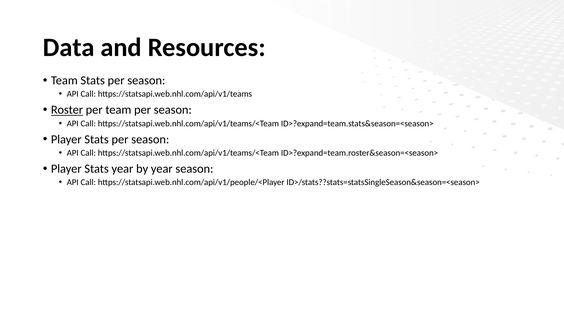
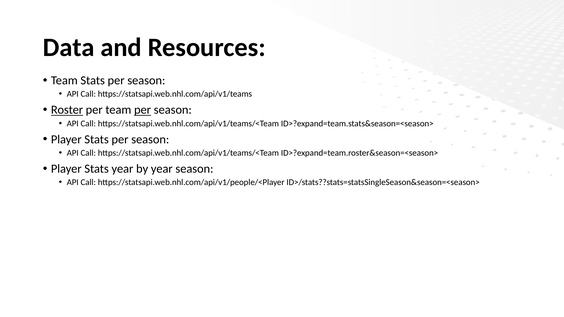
per at (143, 110) underline: none -> present
